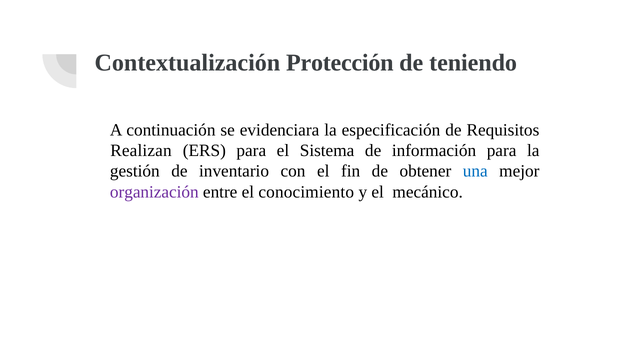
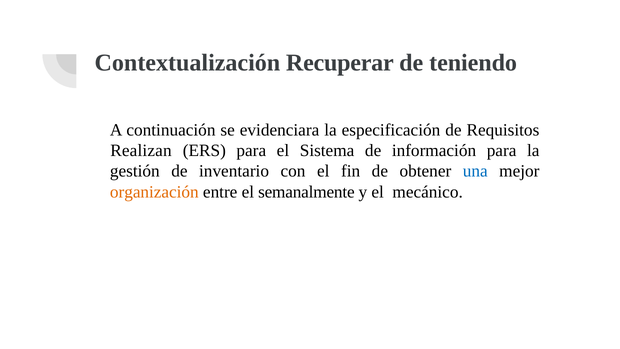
Protección: Protección -> Recuperar
organización colour: purple -> orange
conocimiento: conocimiento -> semanalmente
